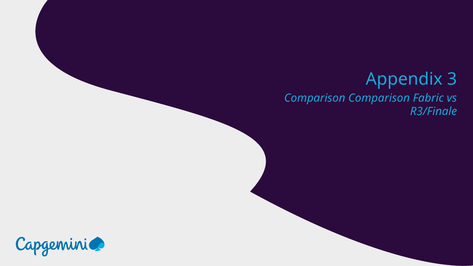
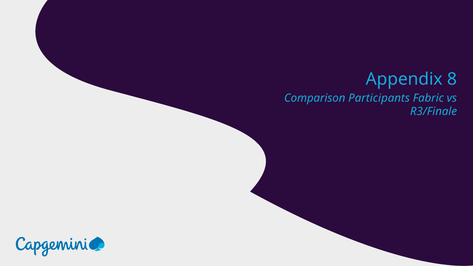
3: 3 -> 8
Comparison Comparison: Comparison -> Participants
